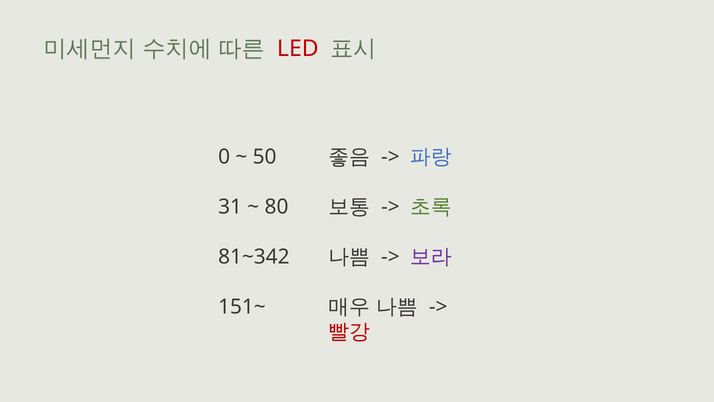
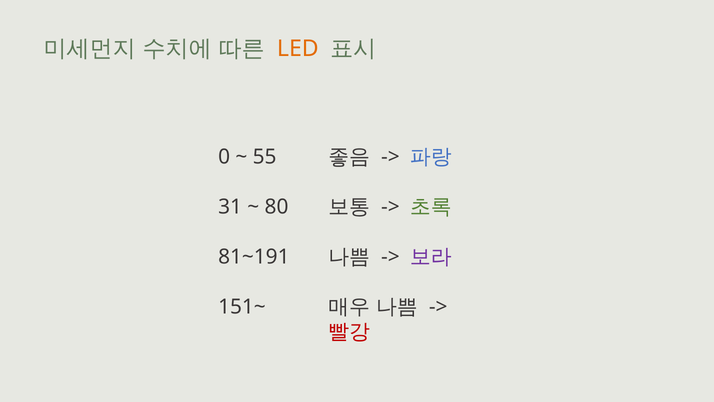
LED colour: red -> orange
50: 50 -> 55
81~342: 81~342 -> 81~191
